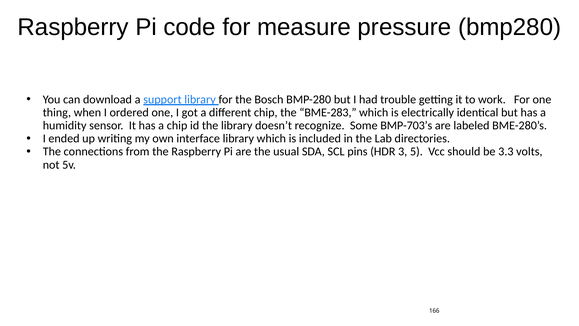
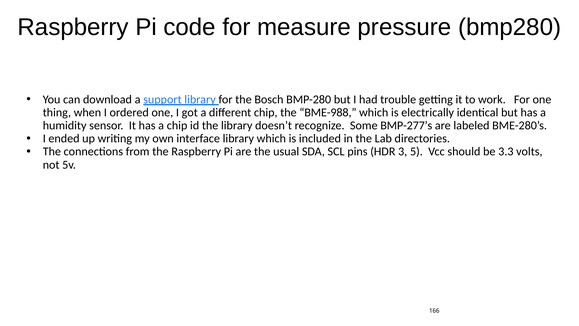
BME-283: BME-283 -> BME-988
BMP-703’s: BMP-703’s -> BMP-277’s
